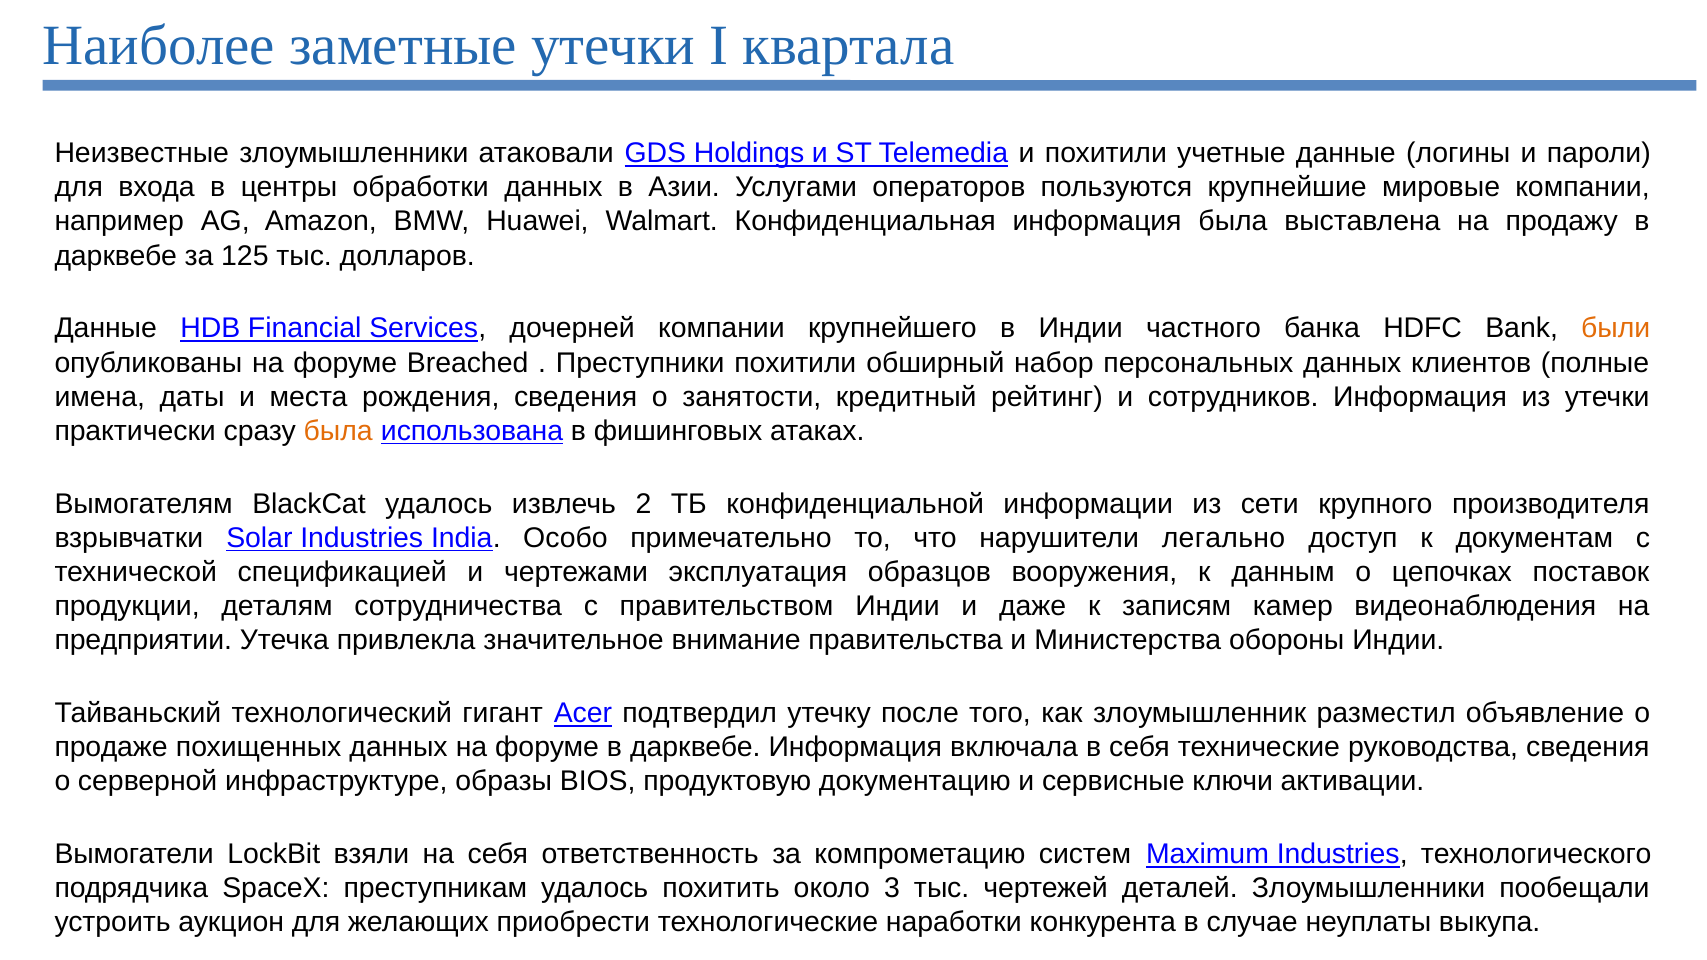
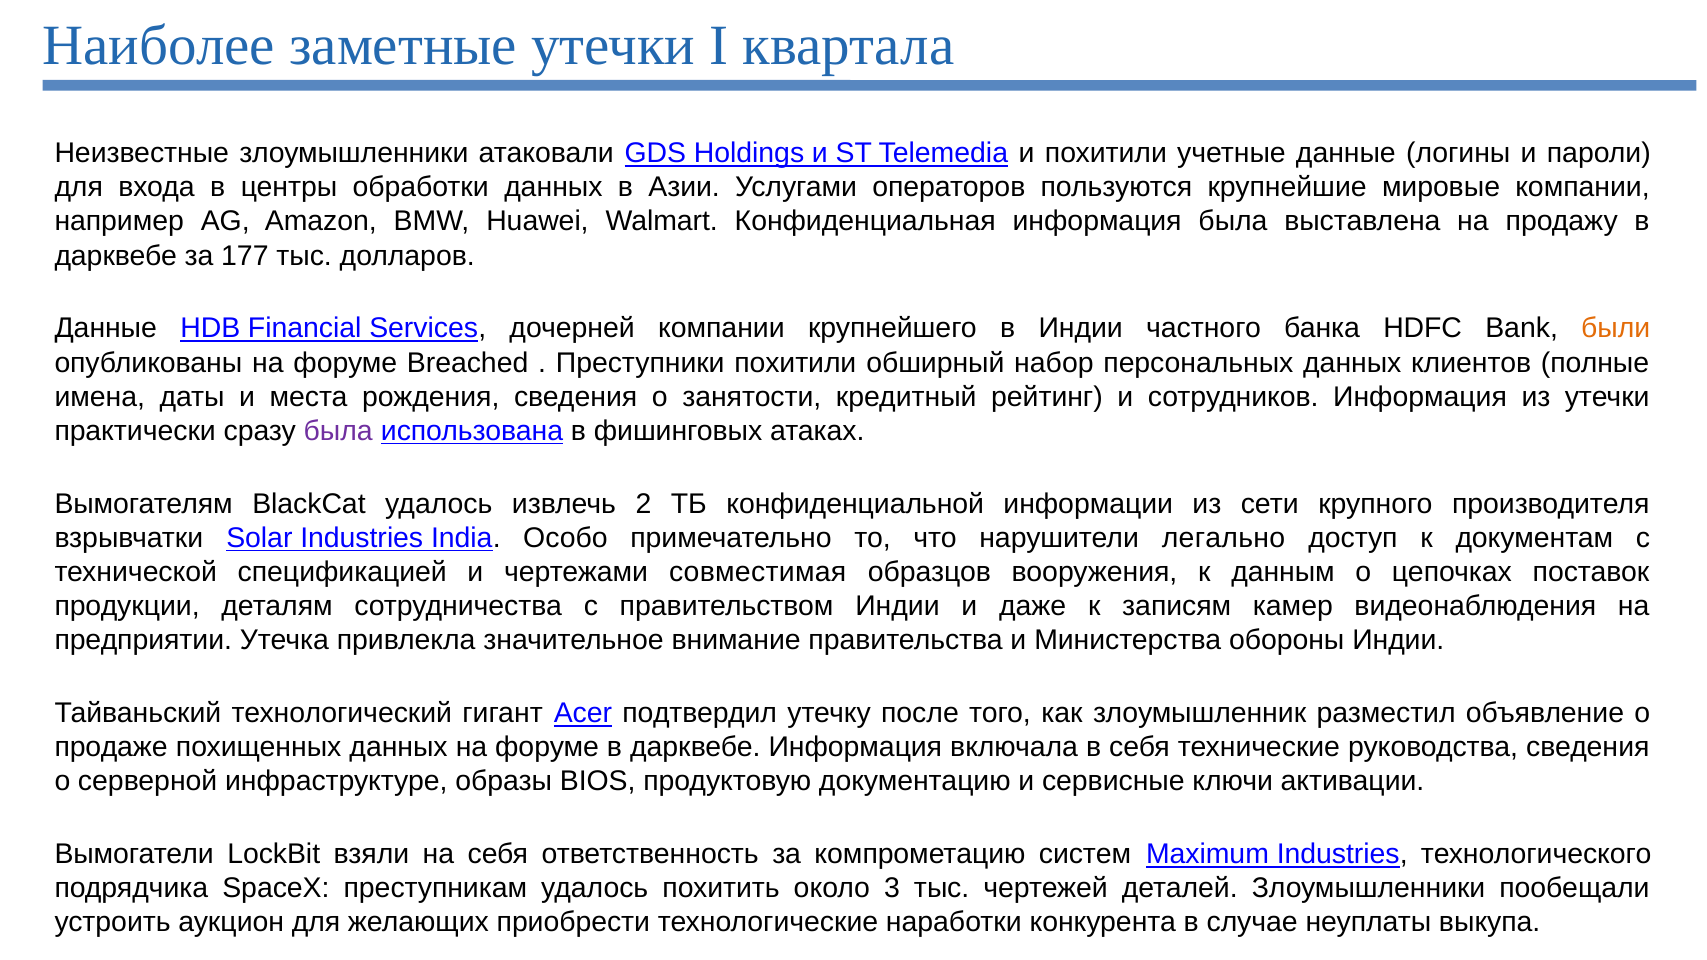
125: 125 -> 177
была at (338, 431) colour: orange -> purple
эксплуатация: эксплуатация -> совместимая
